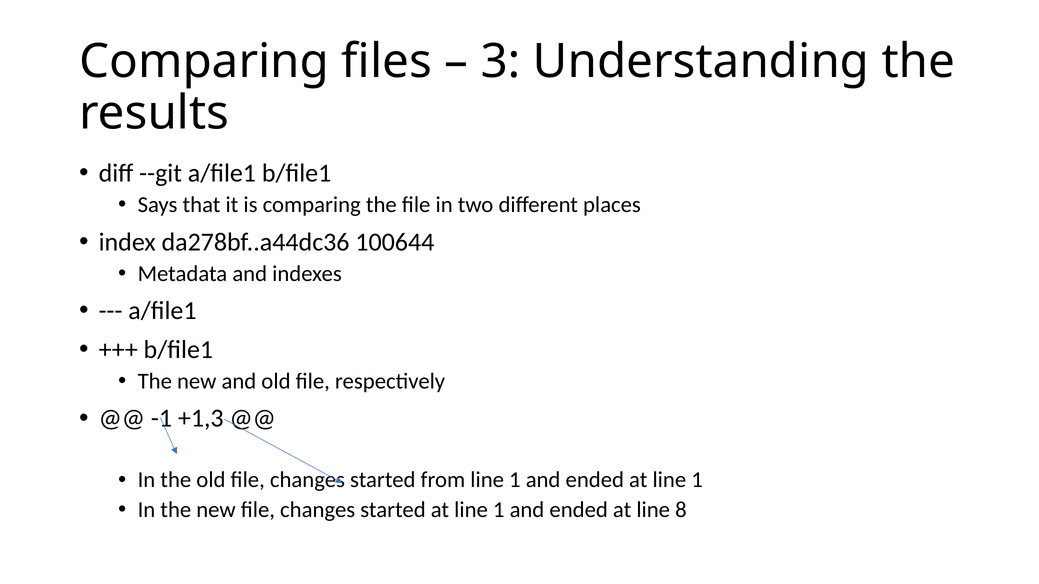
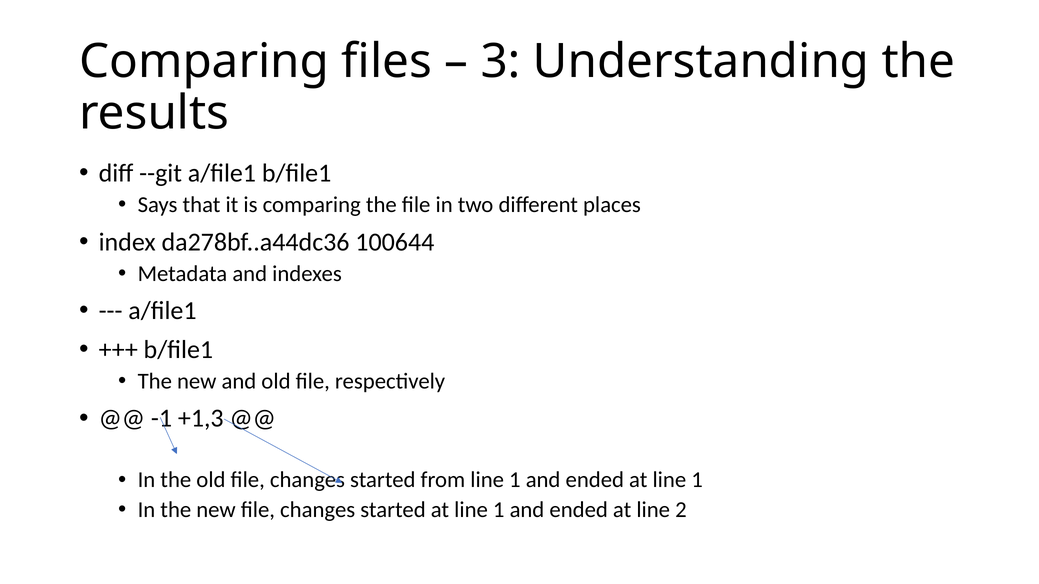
8: 8 -> 2
